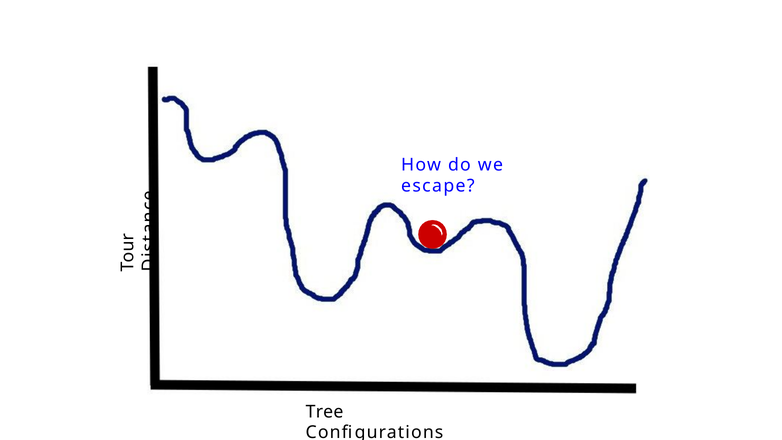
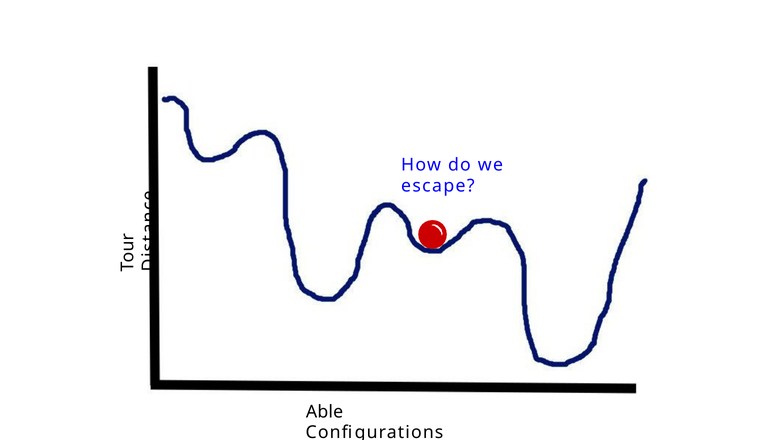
Tree: Tree -> Able
